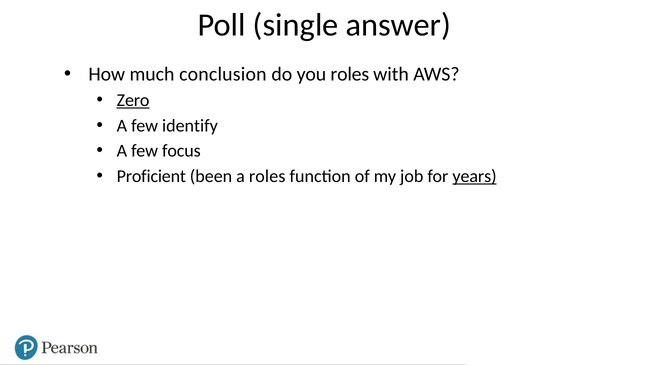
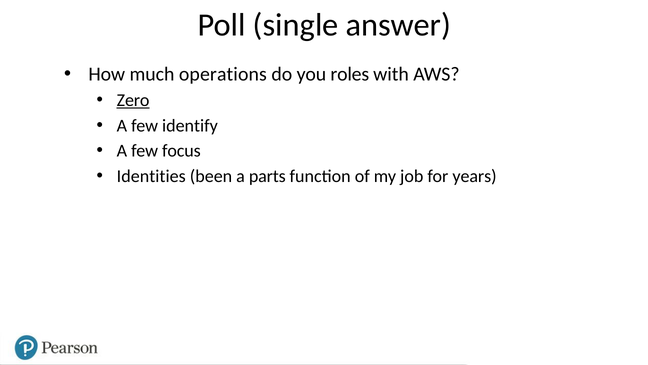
conclusion: conclusion -> operations
Proficient: Proficient -> Identities
a roles: roles -> parts
years underline: present -> none
